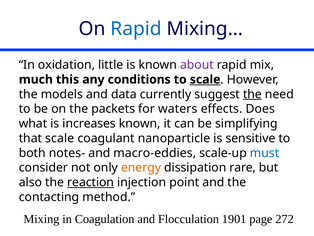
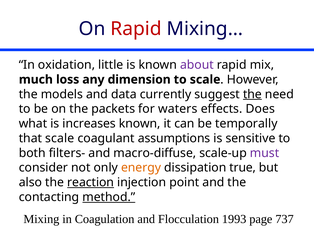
Rapid at (136, 29) colour: blue -> red
this: this -> loss
conditions: conditions -> dimension
scale at (205, 79) underline: present -> none
simplifying: simplifying -> temporally
nanoparticle: nanoparticle -> assumptions
notes-: notes- -> filters-
macro-eddies: macro-eddies -> macro-diffuse
must colour: blue -> purple
rare: rare -> true
method underline: none -> present
1901: 1901 -> 1993
272: 272 -> 737
